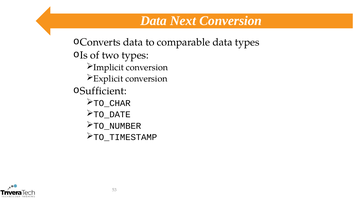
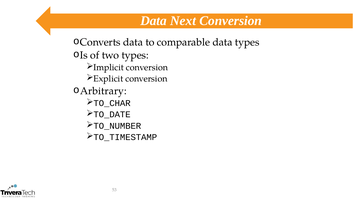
Sufficient: Sufficient -> Arbitrary
